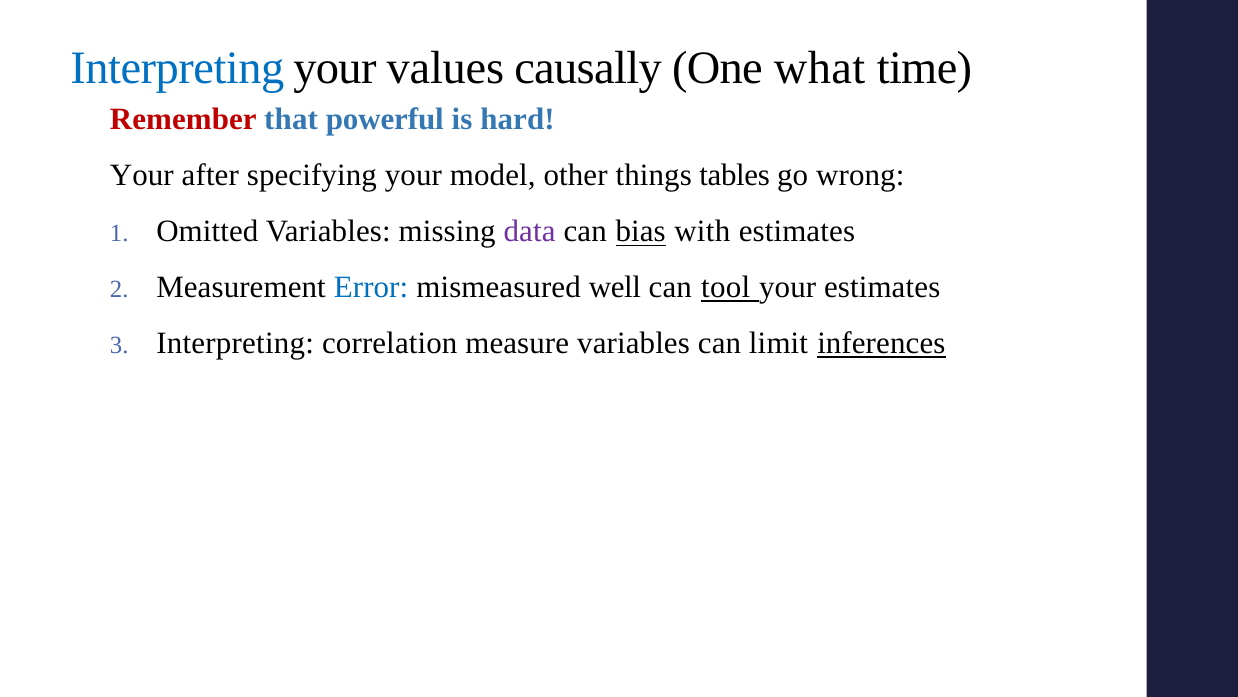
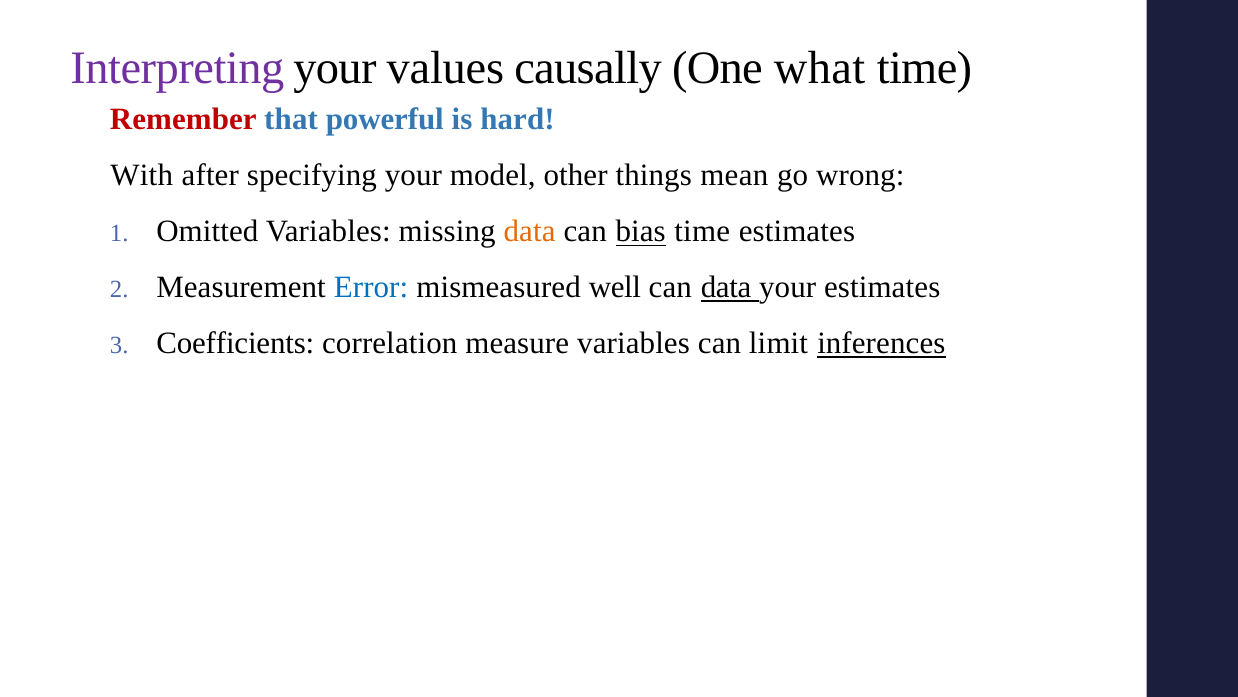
Interpreting at (177, 68) colour: blue -> purple
Your at (142, 176): Your -> With
tables: tables -> mean
data at (530, 231) colour: purple -> orange
bias with: with -> time
can tool: tool -> data
Interpreting at (235, 343): Interpreting -> Coefficients
